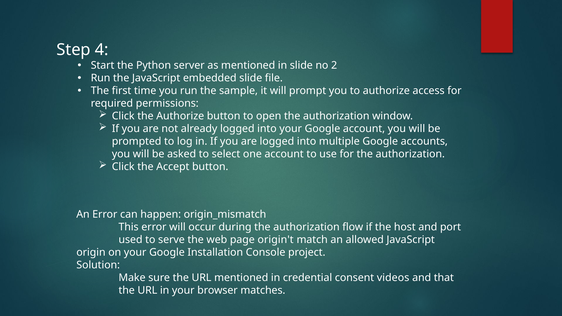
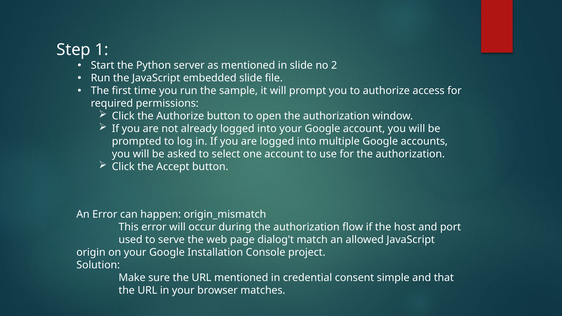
4: 4 -> 1
origin't: origin't -> dialog't
videos: videos -> simple
